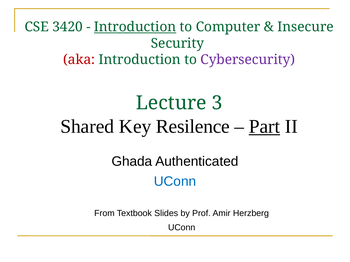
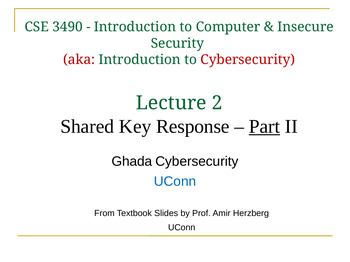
3420: 3420 -> 3490
Introduction at (135, 27) underline: present -> none
Cybersecurity at (248, 60) colour: purple -> red
3: 3 -> 2
Resilence: Resilence -> Response
Ghada Authenticated: Authenticated -> Cybersecurity
